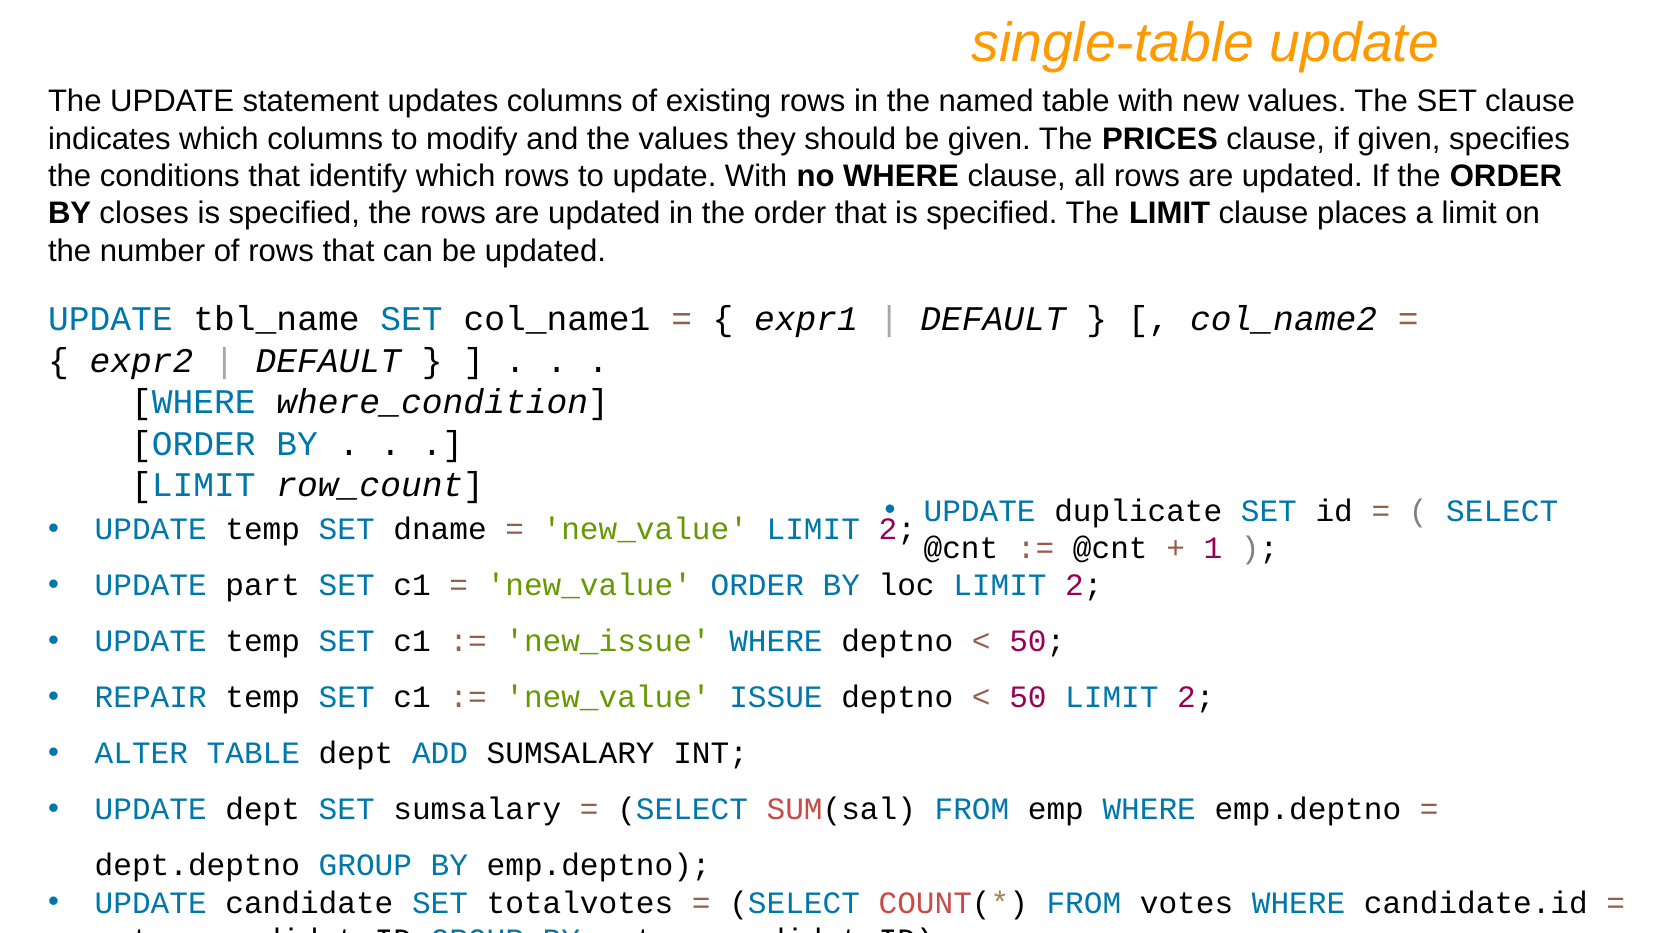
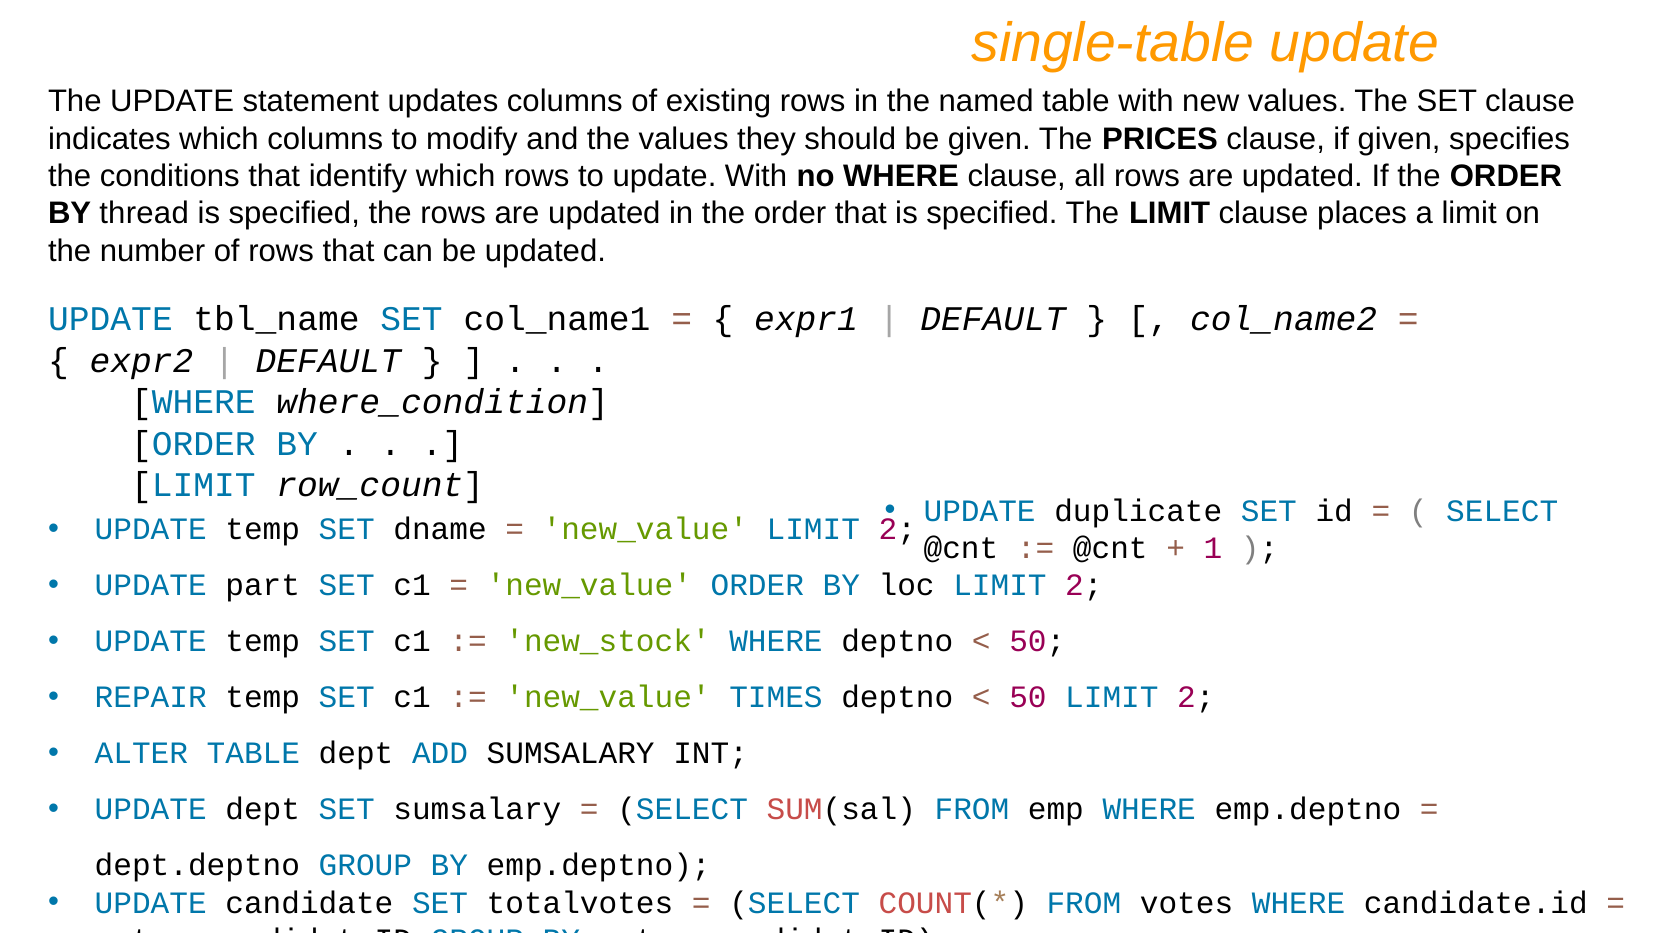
closes: closes -> thread
new_issue: new_issue -> new_stock
ISSUE: ISSUE -> TIMES
